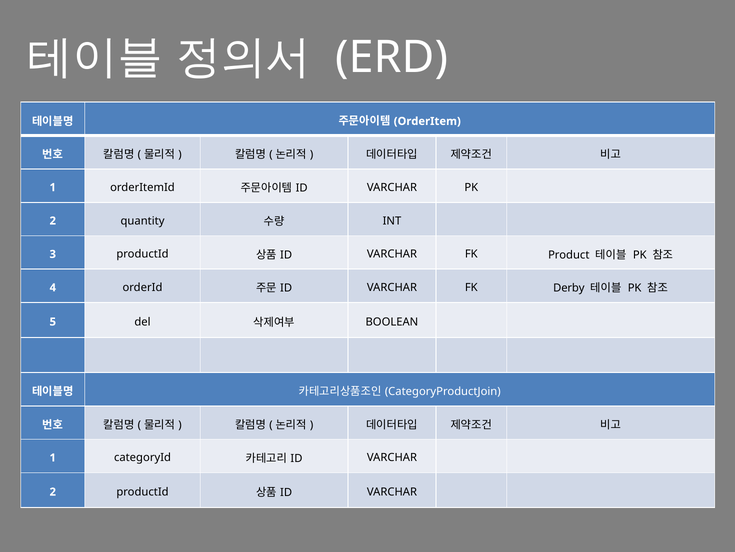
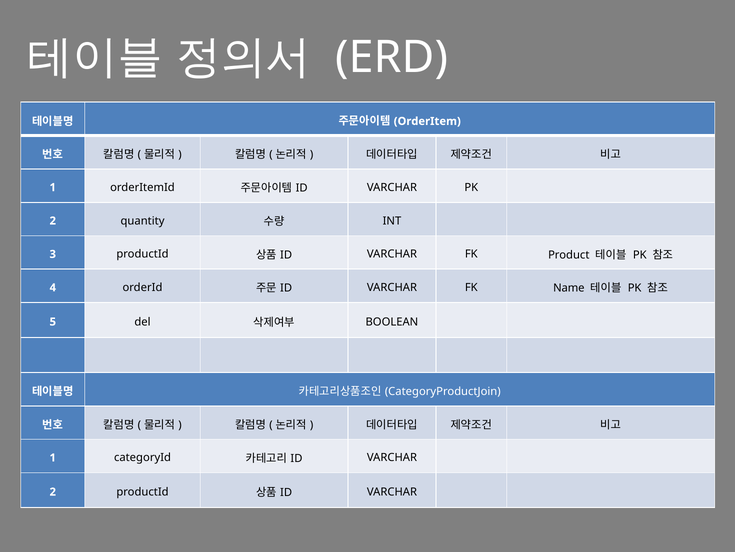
Derby: Derby -> Name
